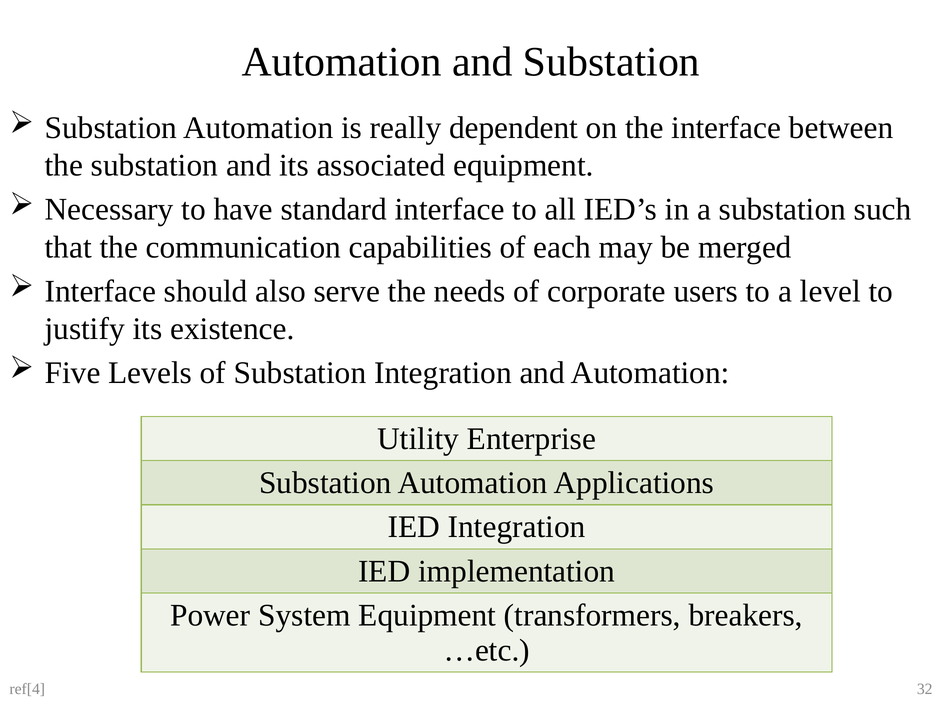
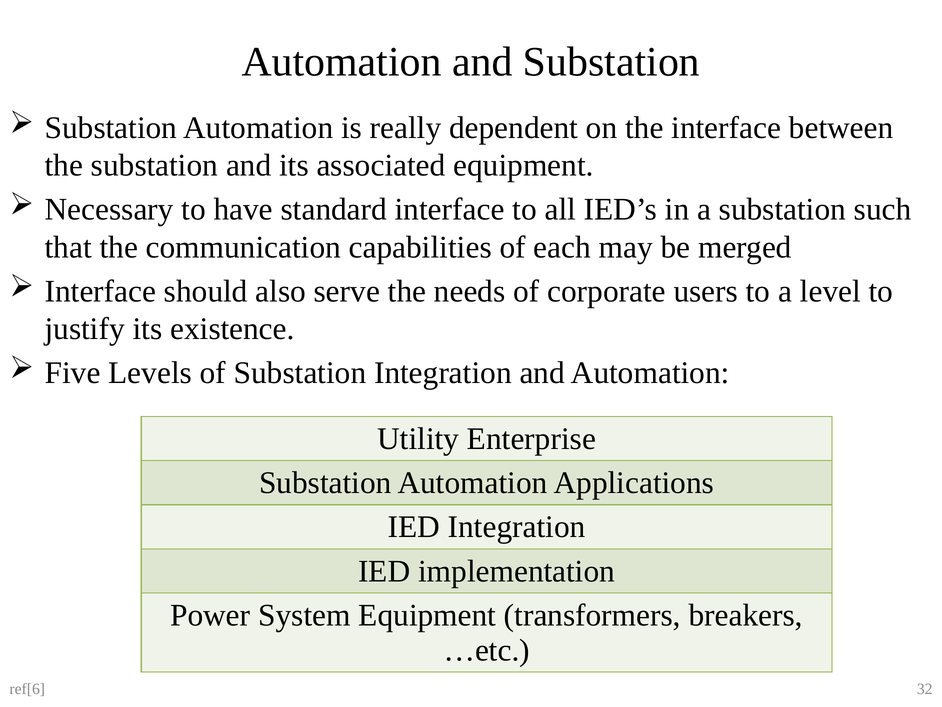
ref[4: ref[4 -> ref[6
